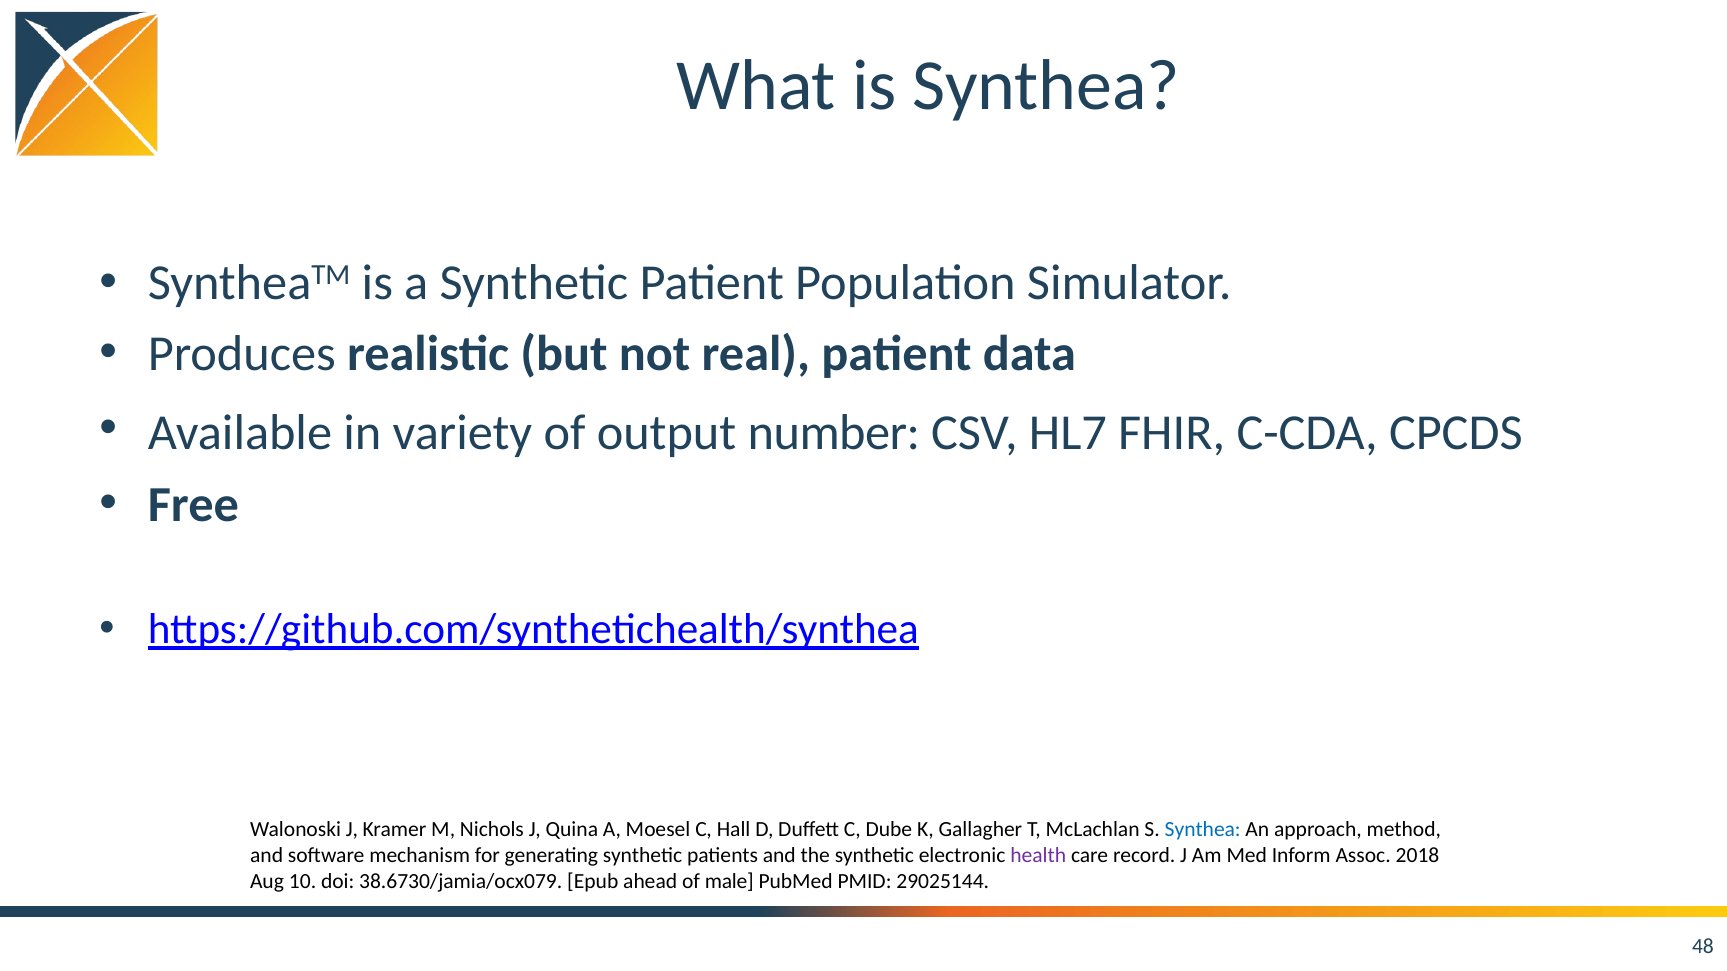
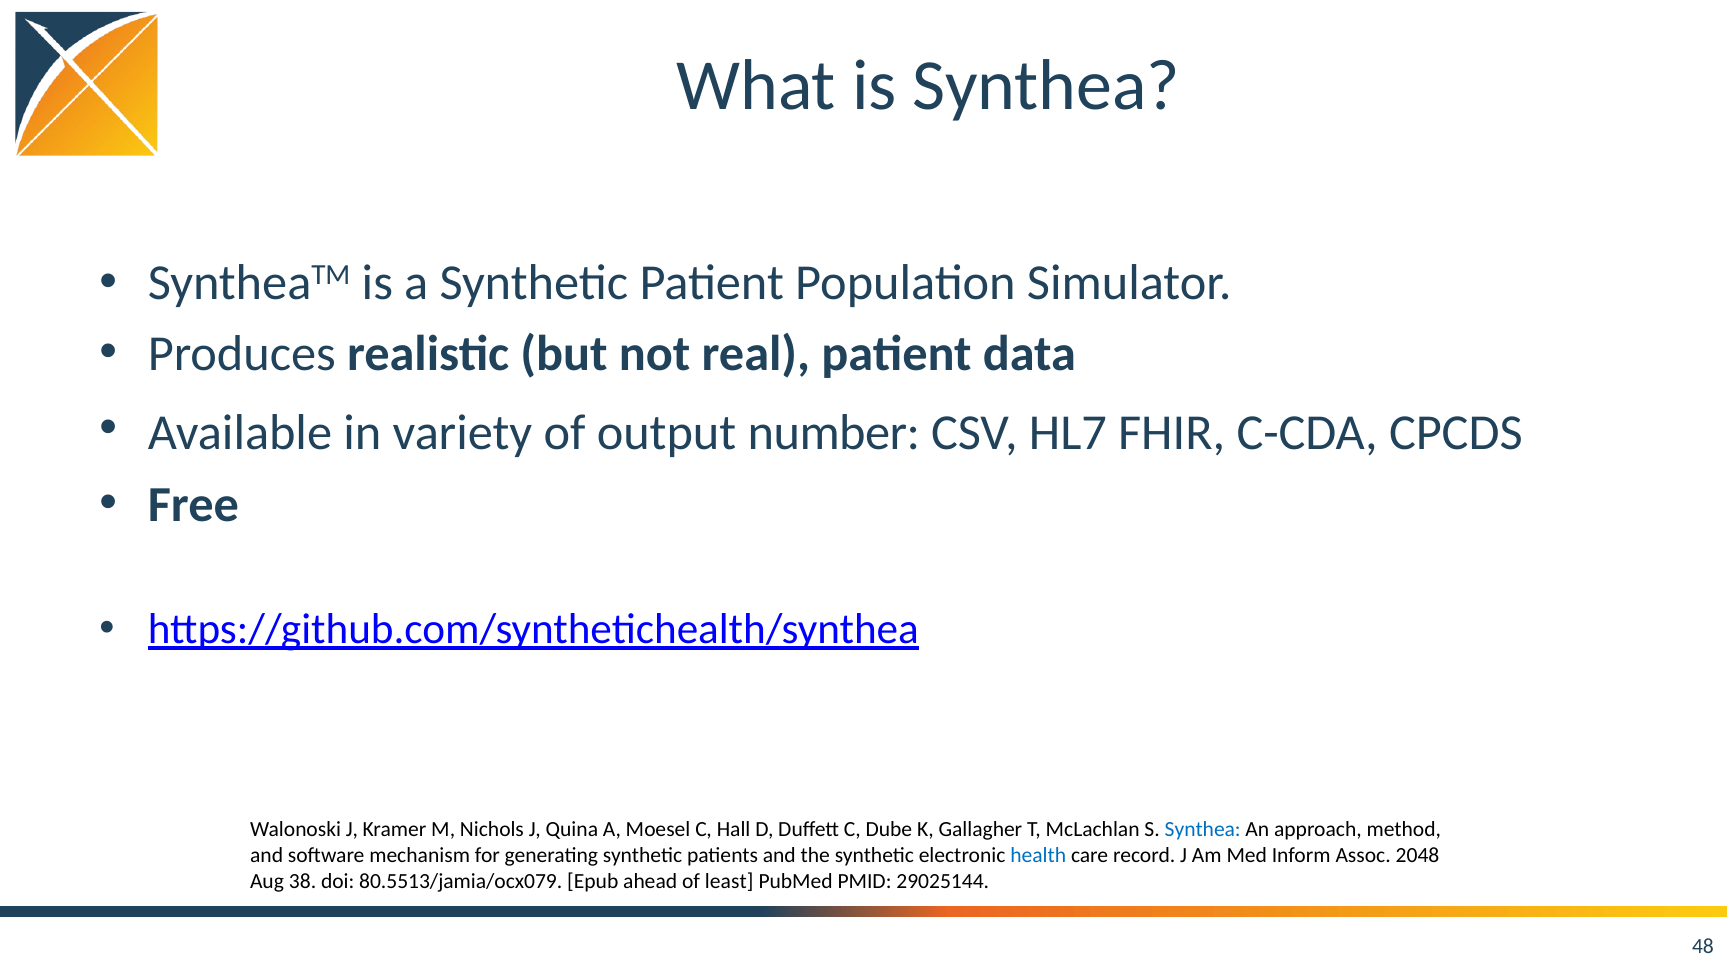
health colour: purple -> blue
2018: 2018 -> 2048
10: 10 -> 38
38.6730/jamia/ocx079: 38.6730/jamia/ocx079 -> 80.5513/jamia/ocx079
male: male -> least
